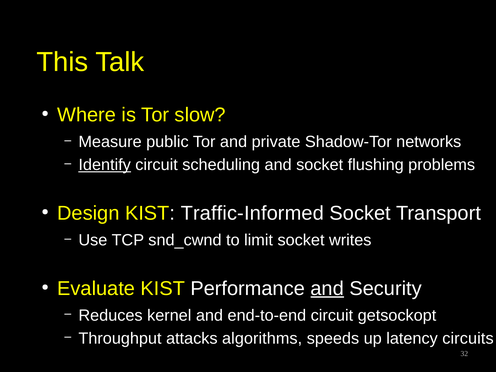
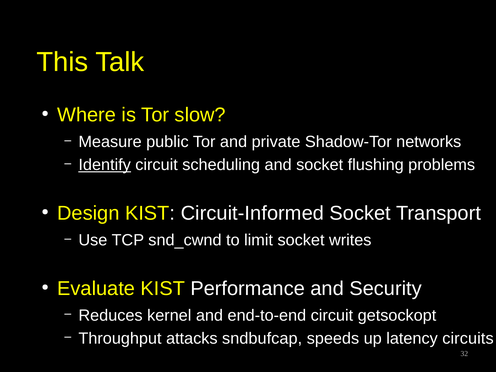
Traffic-Informed: Traffic-Informed -> Circuit-Informed
and at (327, 289) underline: present -> none
algorithms: algorithms -> sndbufcap
